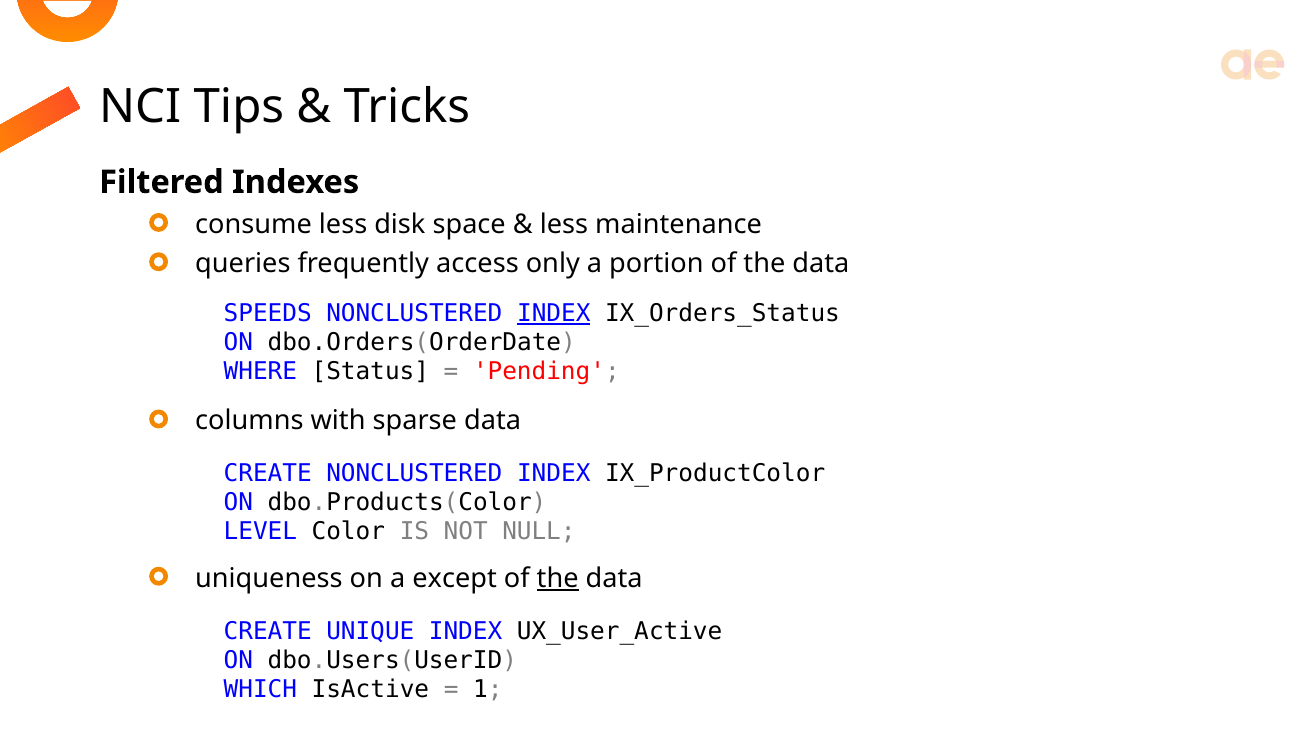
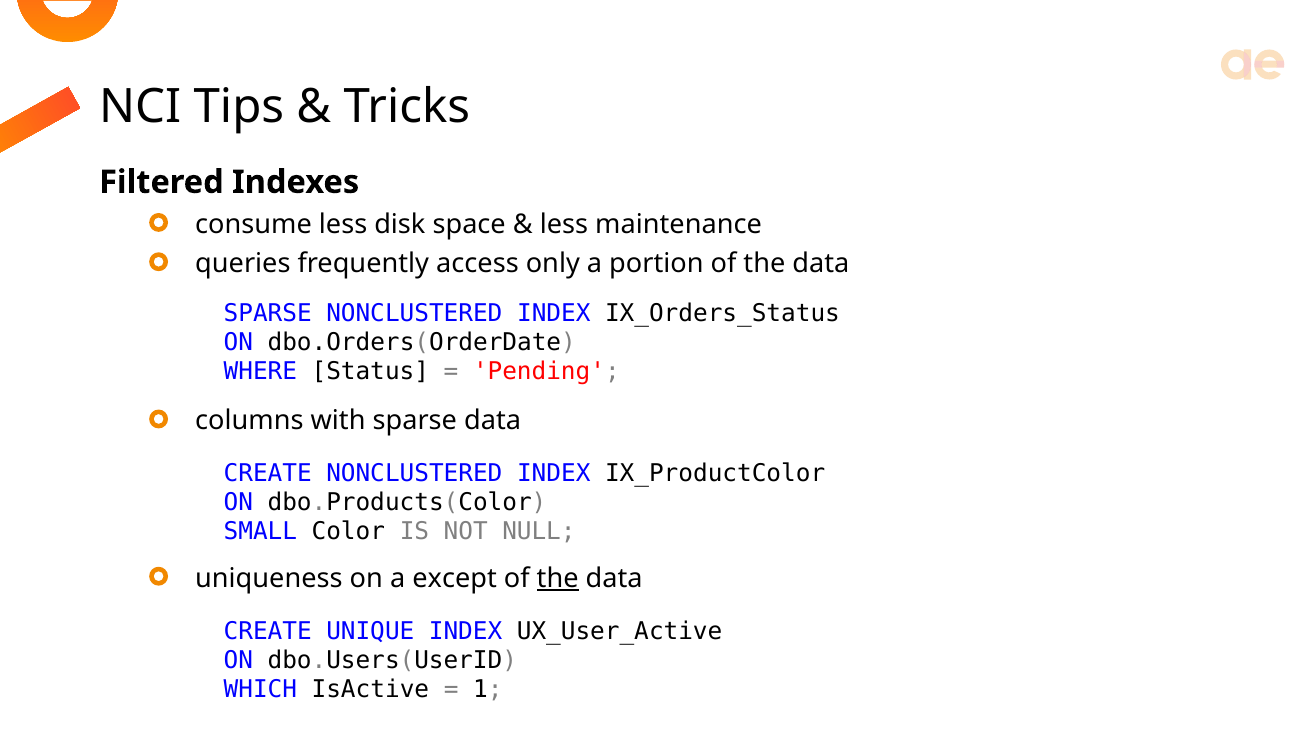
SPEEDS at (268, 313): SPEEDS -> SPARSE
INDEX at (554, 313) underline: present -> none
LEVEL: LEVEL -> SMALL
